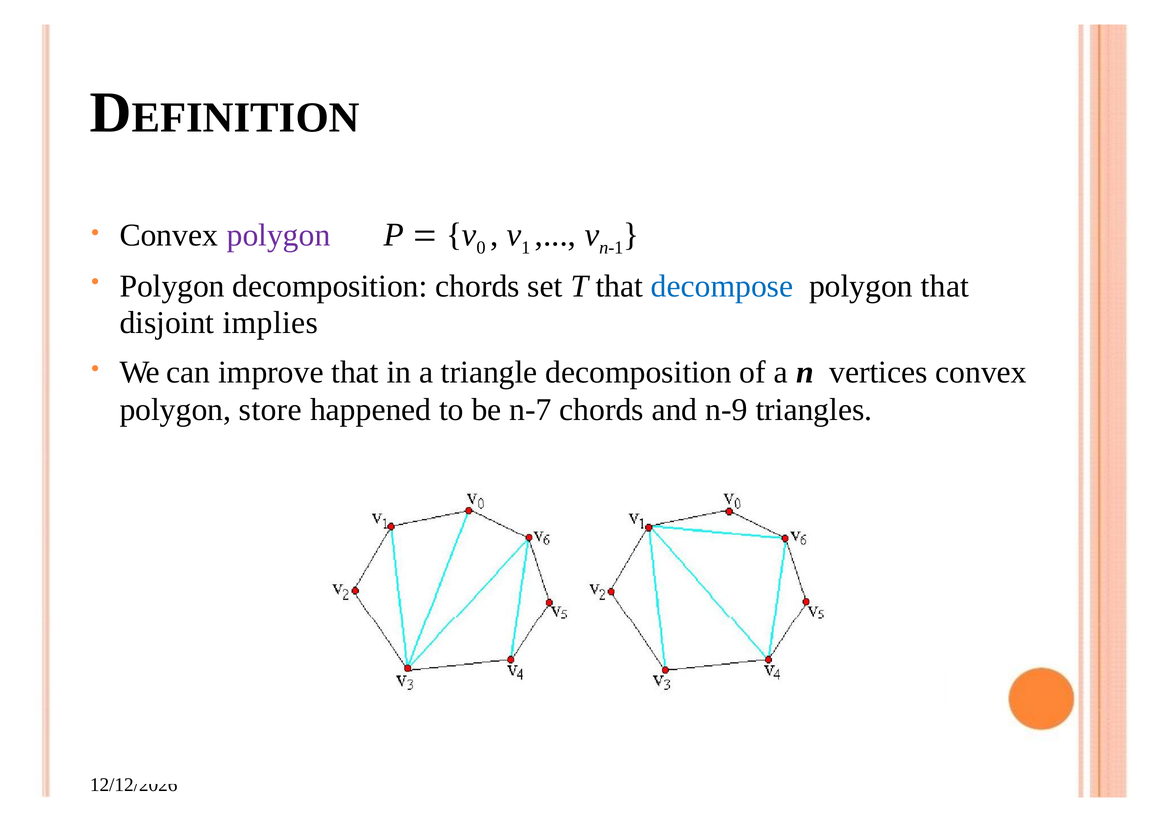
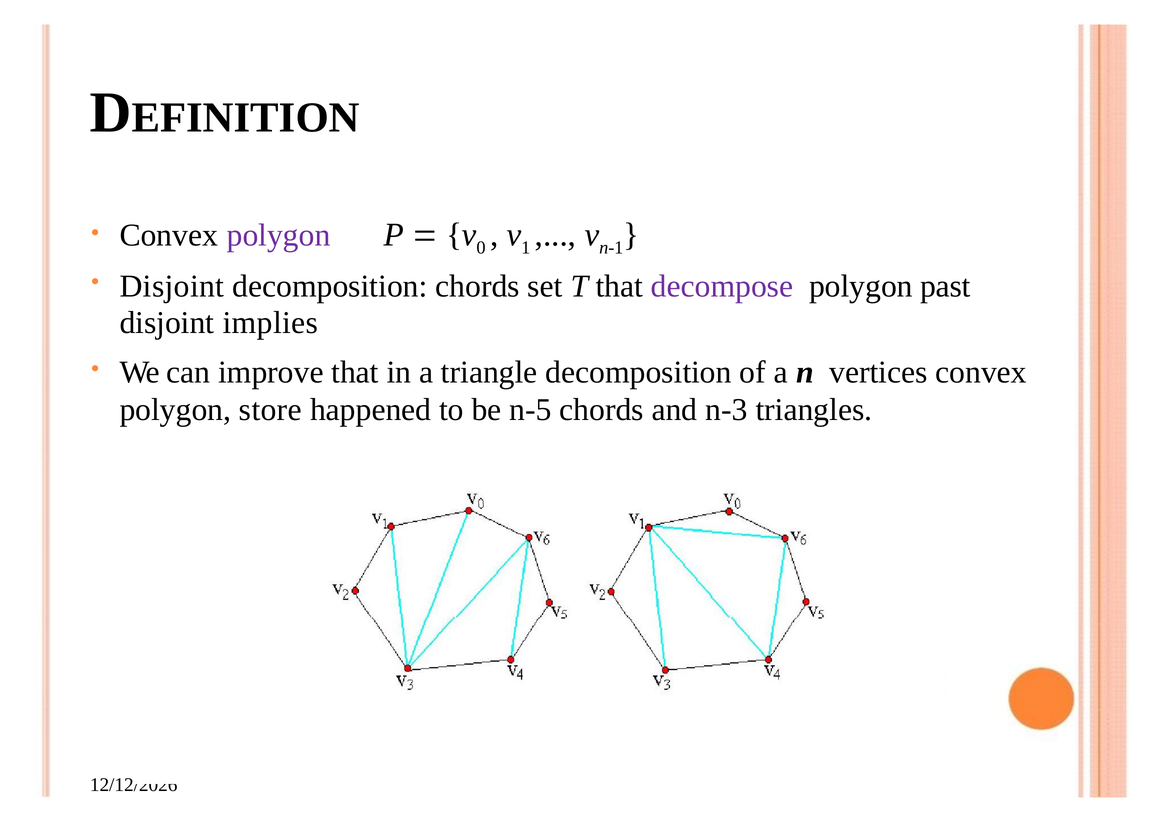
Polygon at (172, 287): Polygon -> Disjoint
decompose colour: blue -> purple
polygon that: that -> past
n-7: n-7 -> n-5
n-9: n-9 -> n-3
